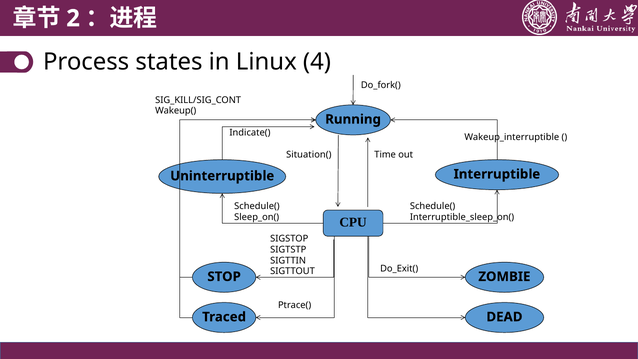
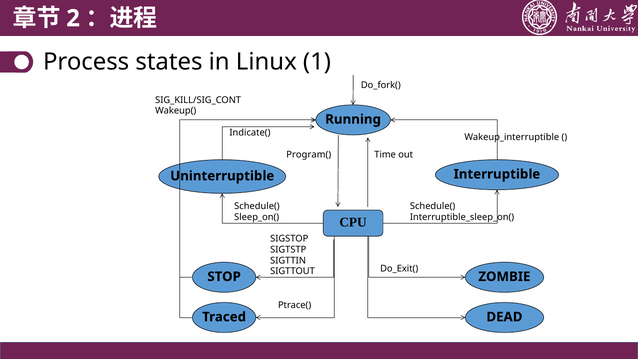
4: 4 -> 1
Situation(: Situation( -> Program(
